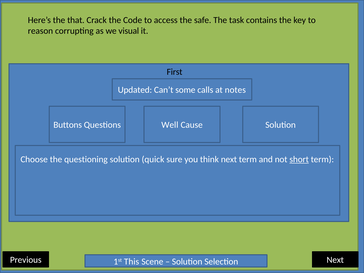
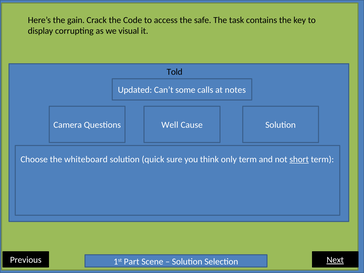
that: that -> gain
reason: reason -> display
First: First -> Told
Buttons: Buttons -> Camera
questioning: questioning -> whiteboard
think next: next -> only
Next at (335, 260) underline: none -> present
This: This -> Part
